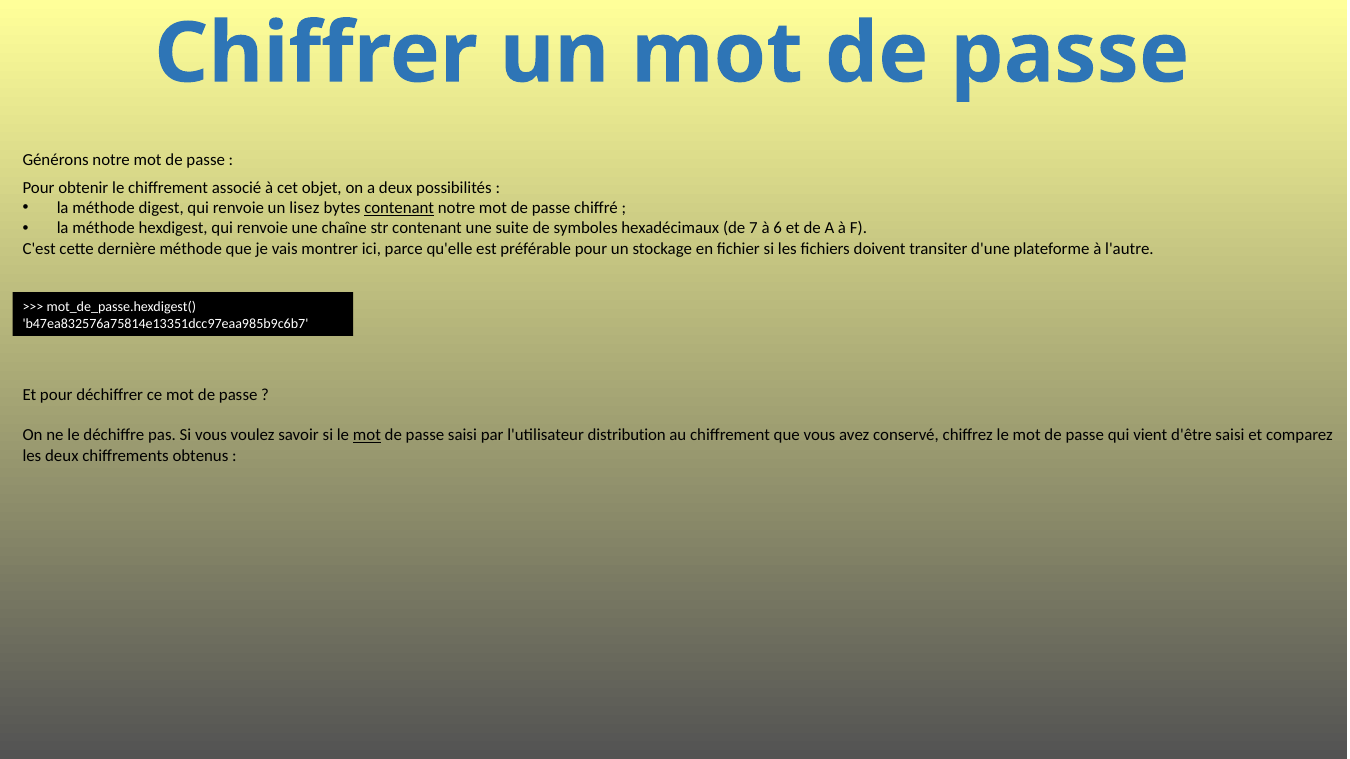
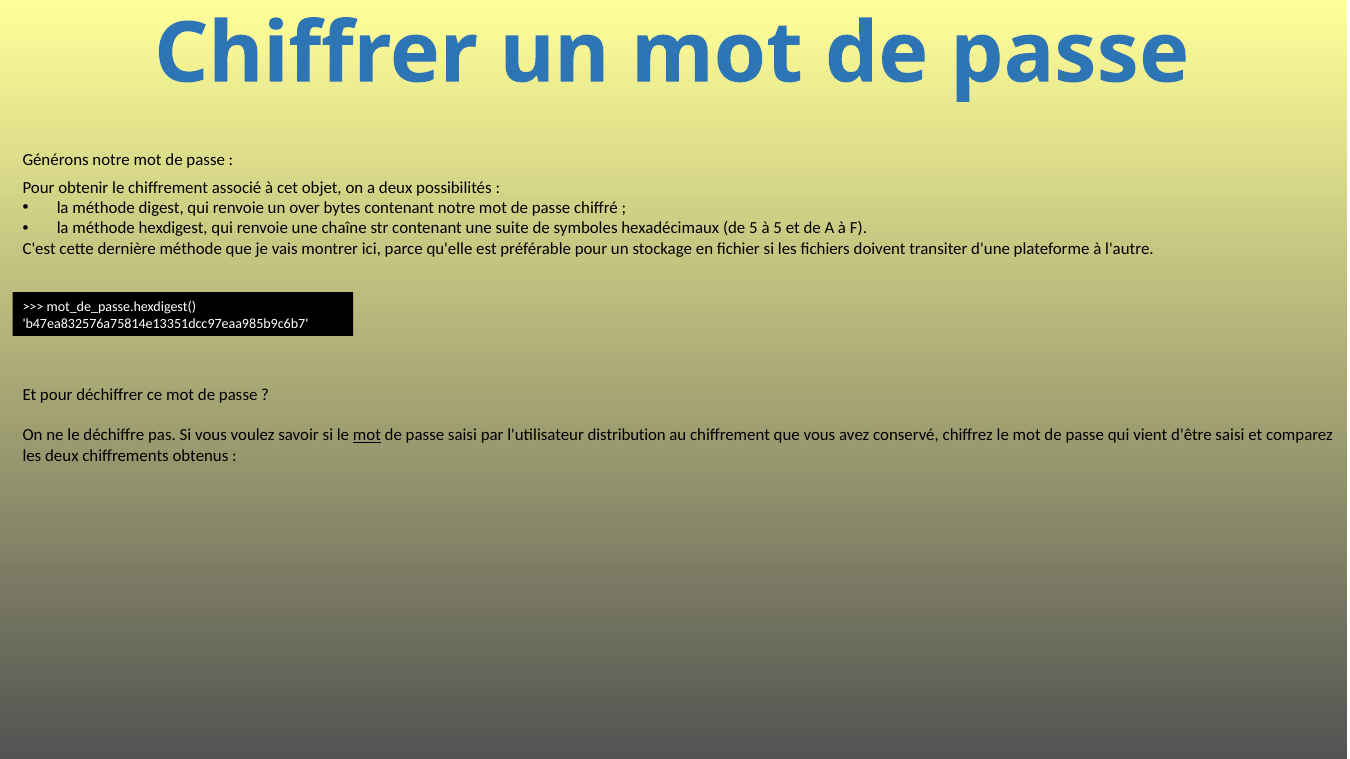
lisez: lisez -> over
contenant at (399, 208) underline: present -> none
de 7: 7 -> 5
à 6: 6 -> 5
